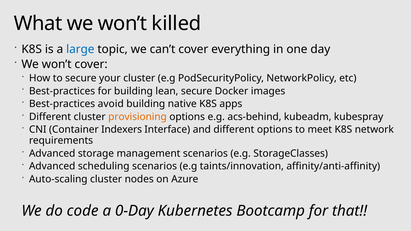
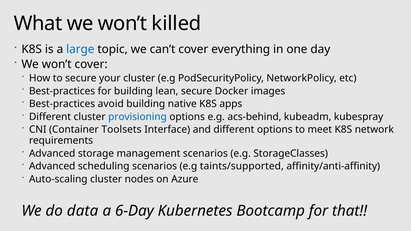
provisioning colour: orange -> blue
Indexers: Indexers -> Toolsets
taints/innovation: taints/innovation -> taints/supported
code: code -> data
0-Day: 0-Day -> 6-Day
